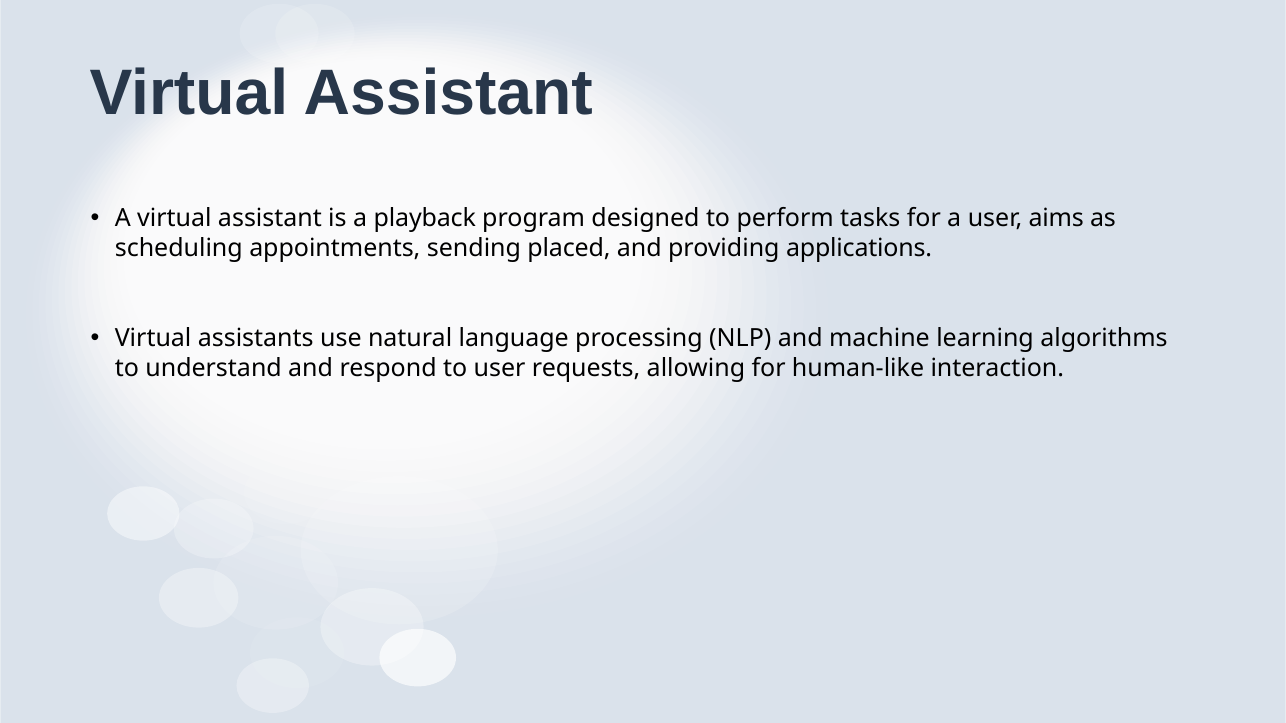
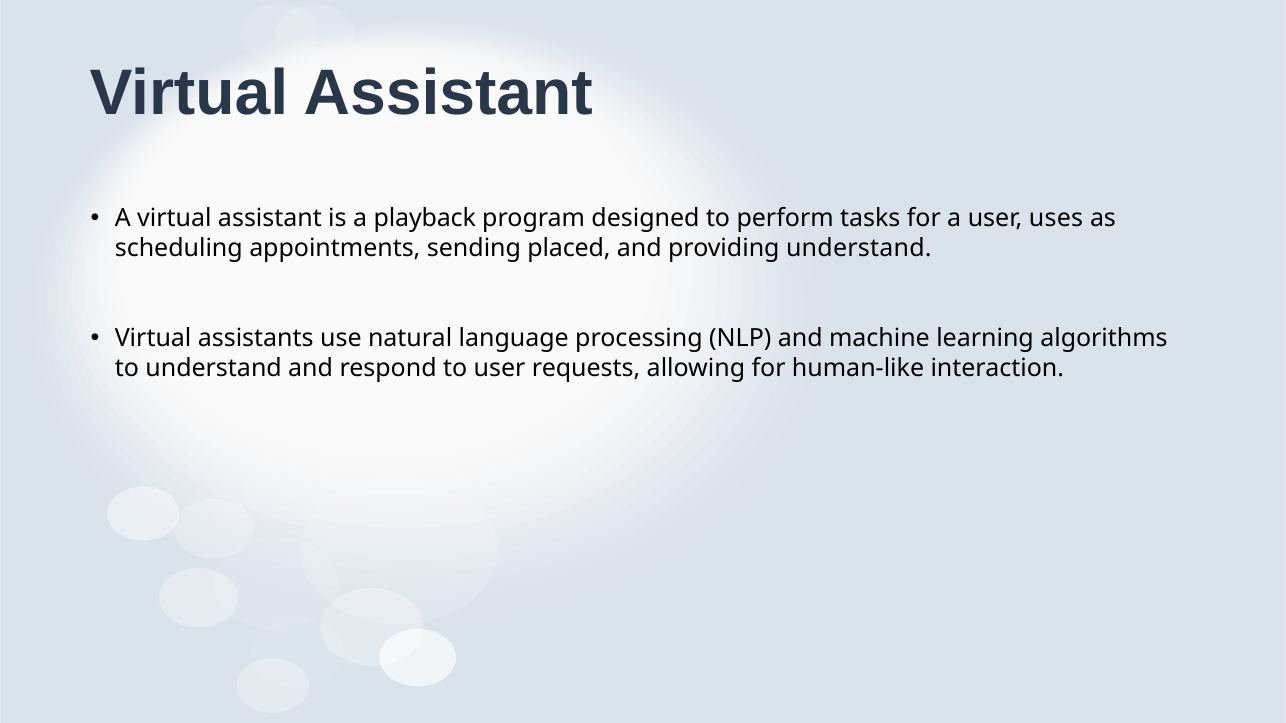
aims: aims -> uses
providing applications: applications -> understand
